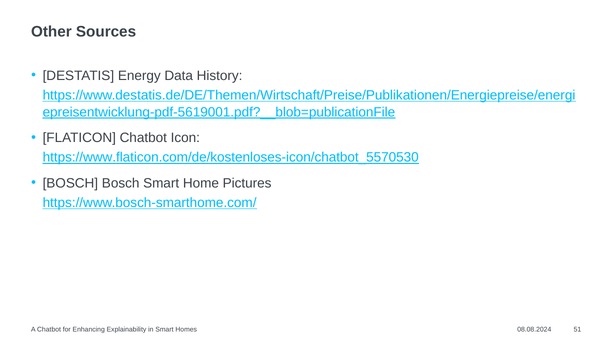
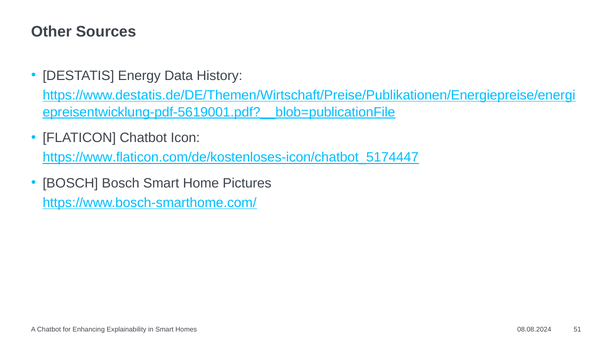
https://www.flaticon.com/de/kostenloses-icon/chatbot_5570530: https://www.flaticon.com/de/kostenloses-icon/chatbot_5570530 -> https://www.flaticon.com/de/kostenloses-icon/chatbot_5174447
